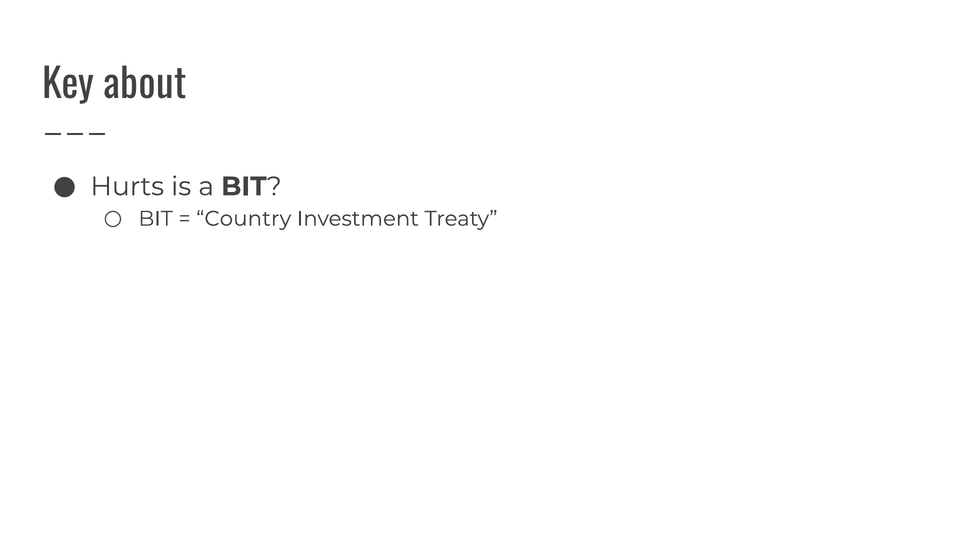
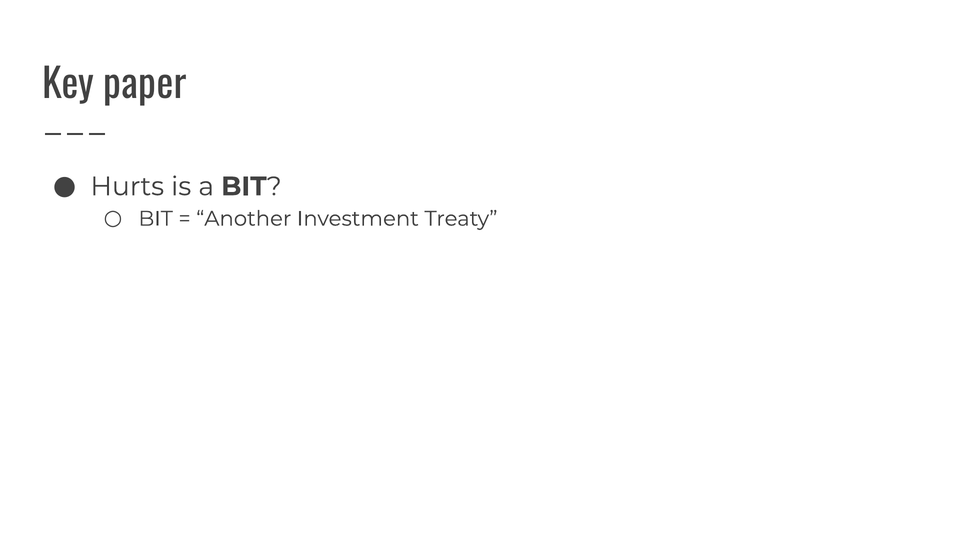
about: about -> paper
Country at (244, 219): Country -> Another
